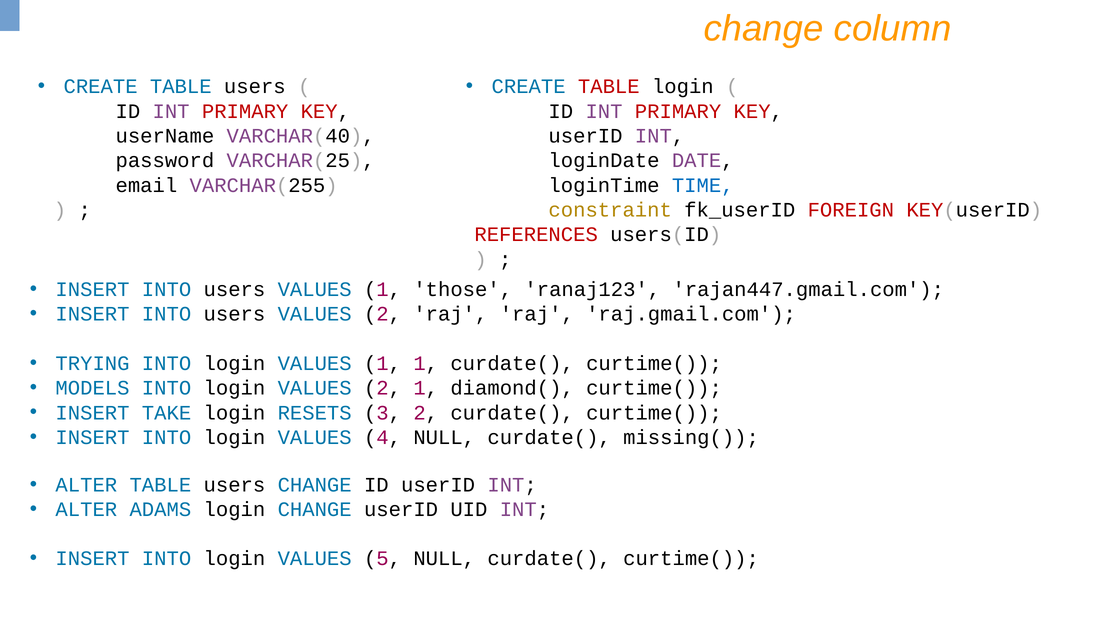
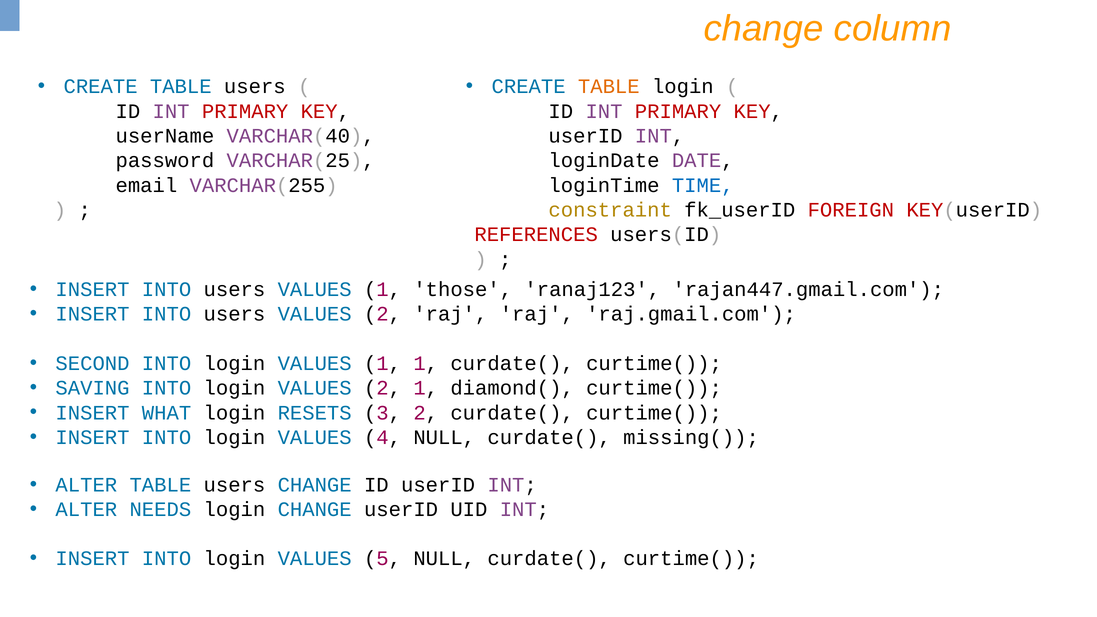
TABLE at (609, 87) colour: red -> orange
TRYING: TRYING -> SECOND
MODELS: MODELS -> SAVING
TAKE: TAKE -> WHAT
ADAMS: ADAMS -> NEEDS
